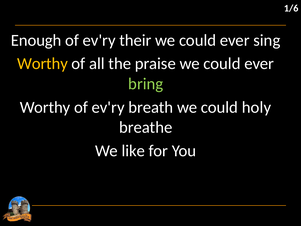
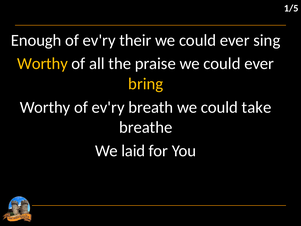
1/6: 1/6 -> 1/5
bring colour: light green -> yellow
holy: holy -> take
like: like -> laid
